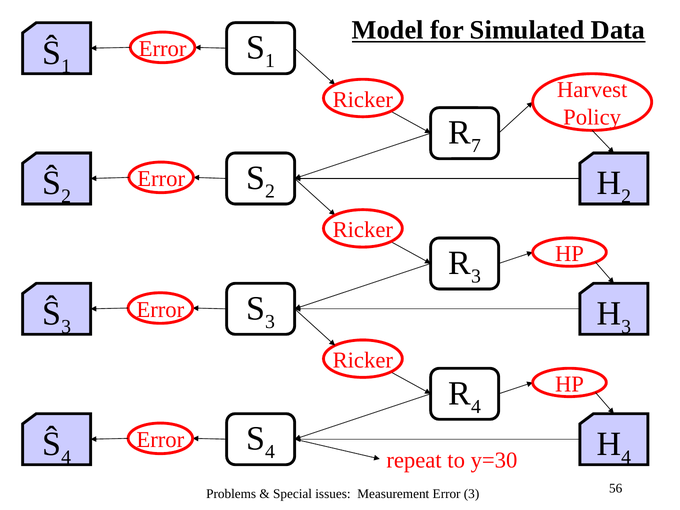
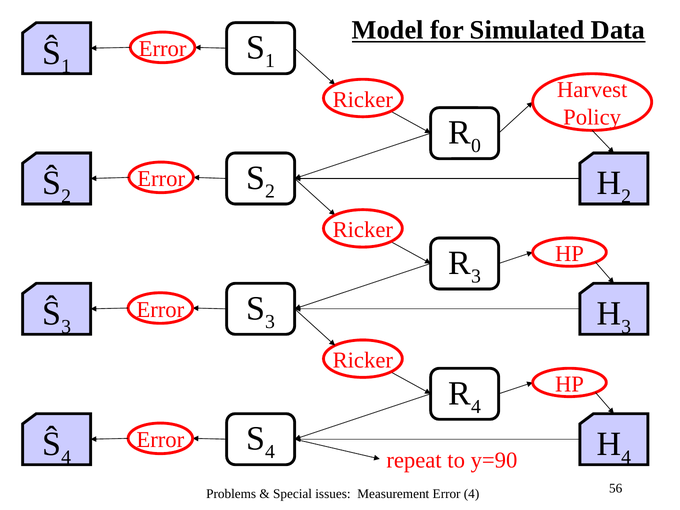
7: 7 -> 0
y=30: y=30 -> y=90
Error 3: 3 -> 4
